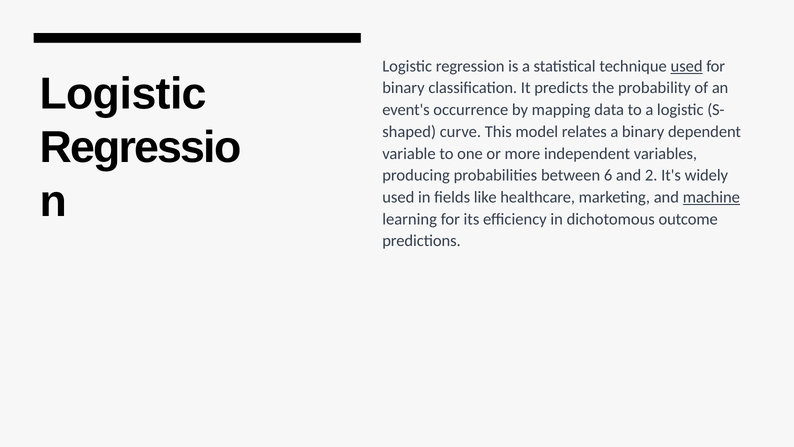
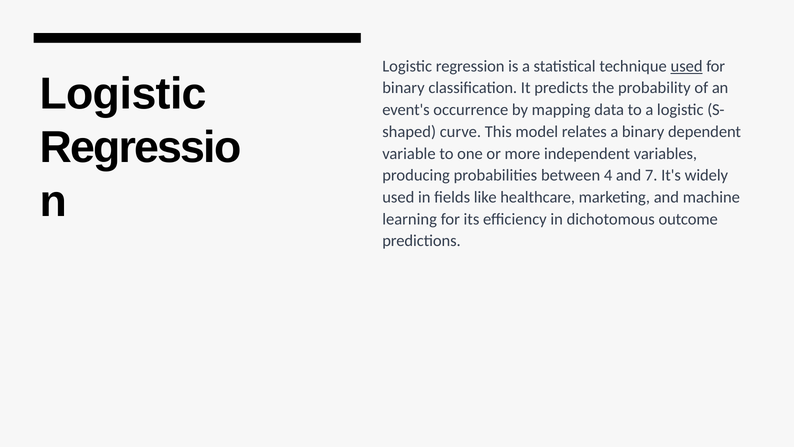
6: 6 -> 4
2: 2 -> 7
machine underline: present -> none
